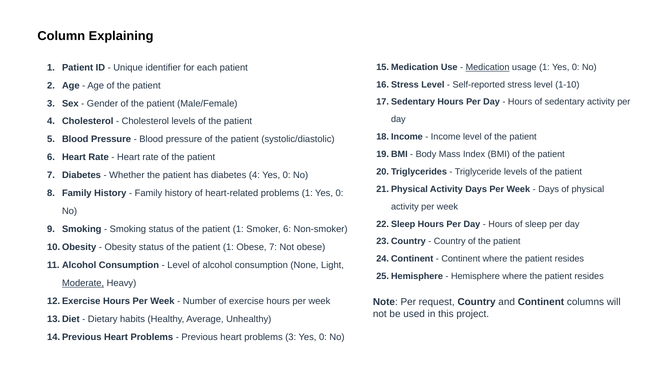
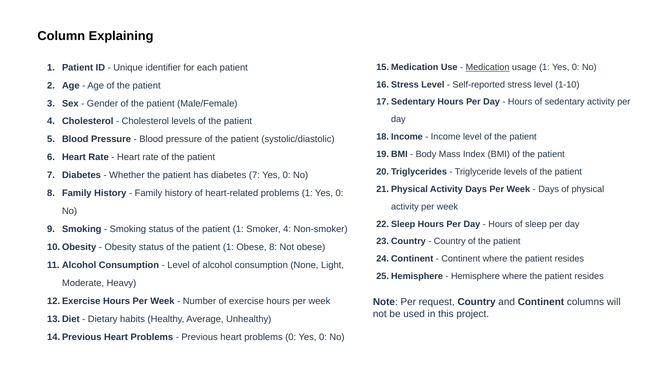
diabetes 4: 4 -> 7
Smoker 6: 6 -> 4
Obese 7: 7 -> 8
Moderate underline: present -> none
problems 3: 3 -> 0
